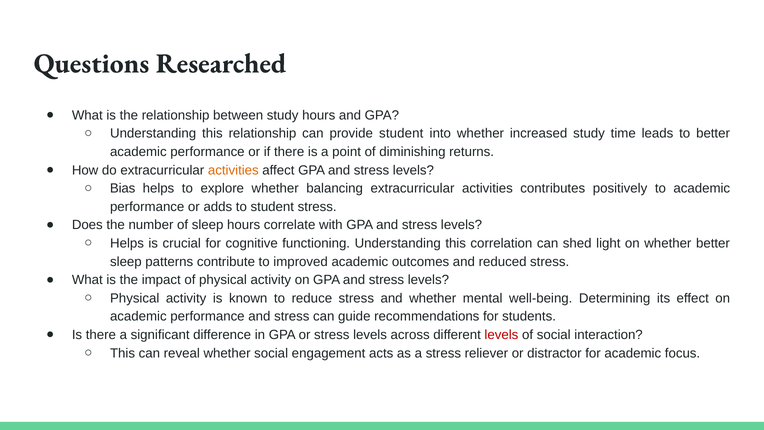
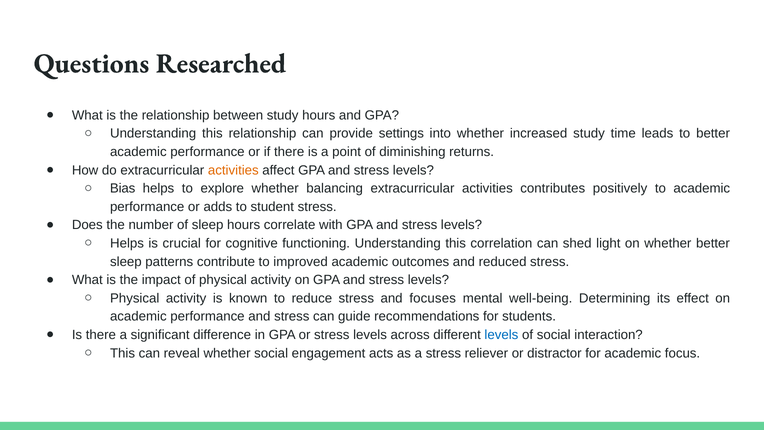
provide student: student -> settings
and whether: whether -> focuses
levels at (501, 335) colour: red -> blue
